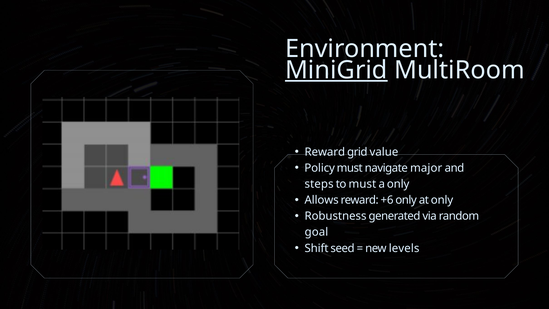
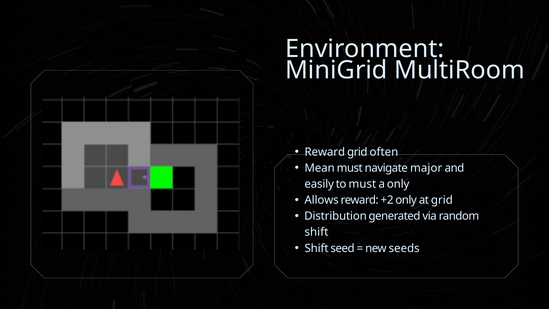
MiniGrid underline: present -> none
value: value -> often
Policy: Policy -> Mean
steps: steps -> easily
+6: +6 -> +2
at only: only -> grid
Robustness: Robustness -> Distribution
goal at (316, 232): goal -> shift
levels: levels -> seeds
